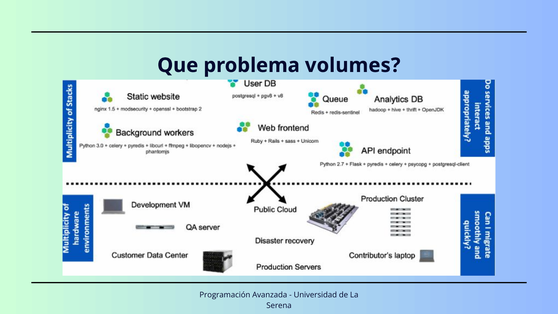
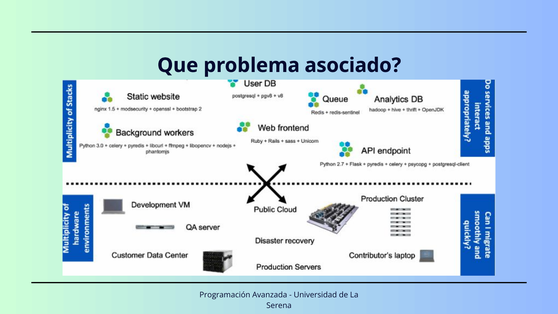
volumes: volumes -> asociado
